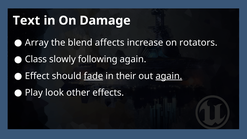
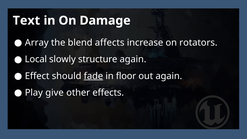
Class: Class -> Local
following: following -> structure
their: their -> floor
again at (169, 76) underline: present -> none
look: look -> give
